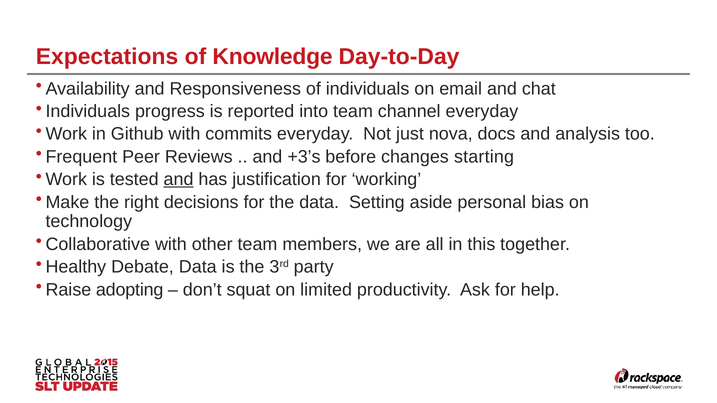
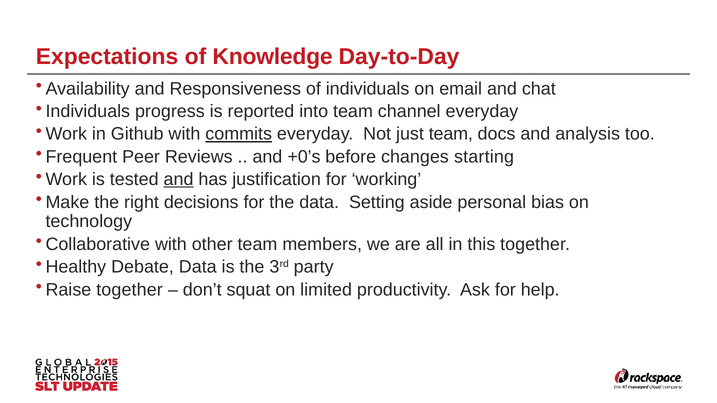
commits underline: none -> present
just nova: nova -> team
+3’s: +3’s -> +0’s
Raise adopting: adopting -> together
